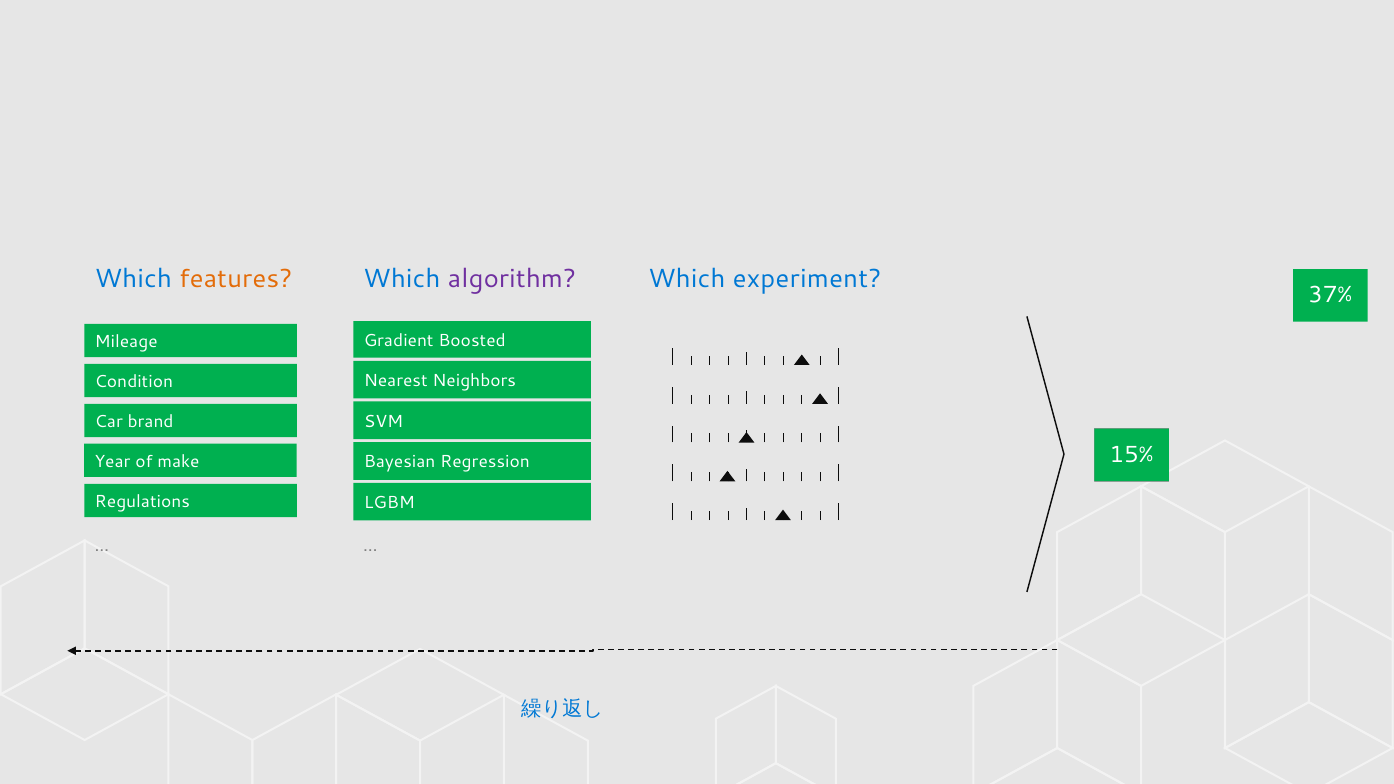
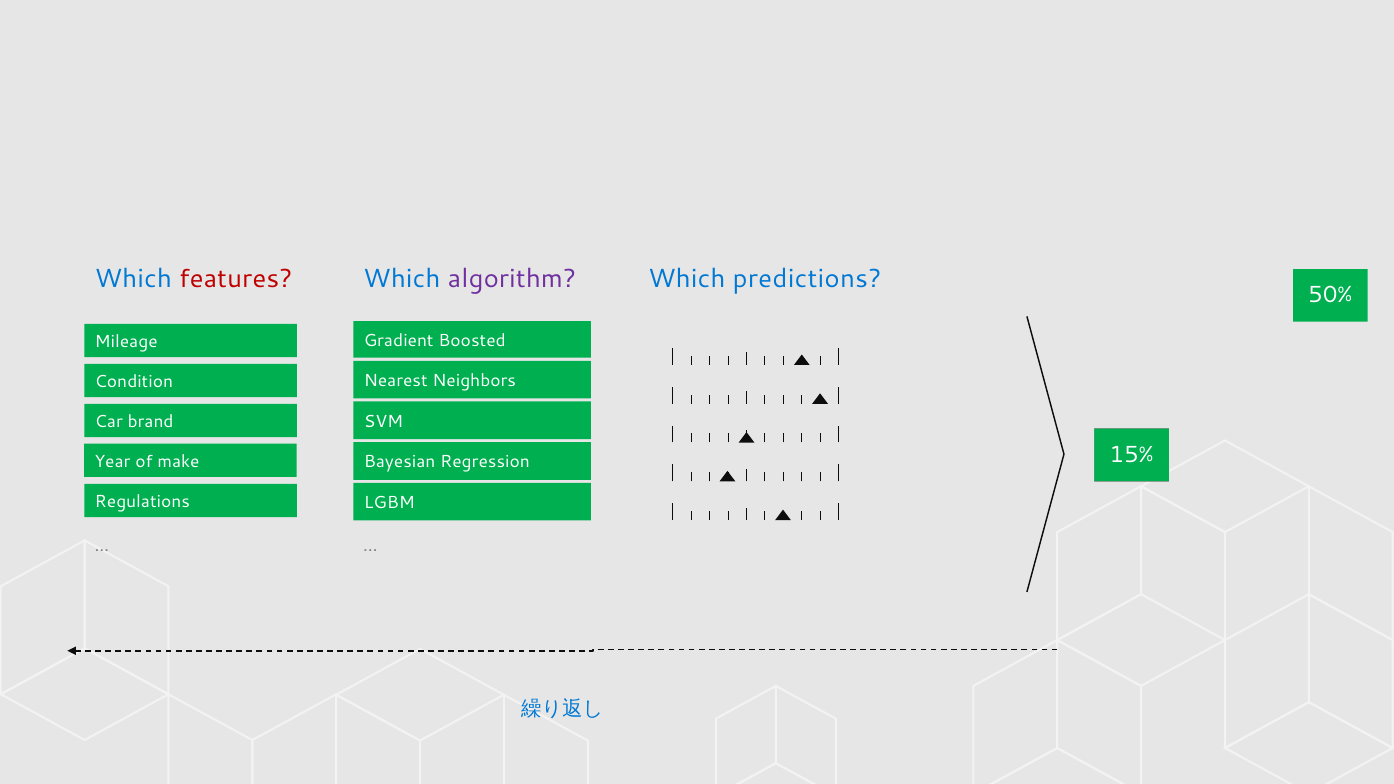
features colour: orange -> red
experiment: experiment -> predictions
37% at (1330, 295): 37% -> 50%
